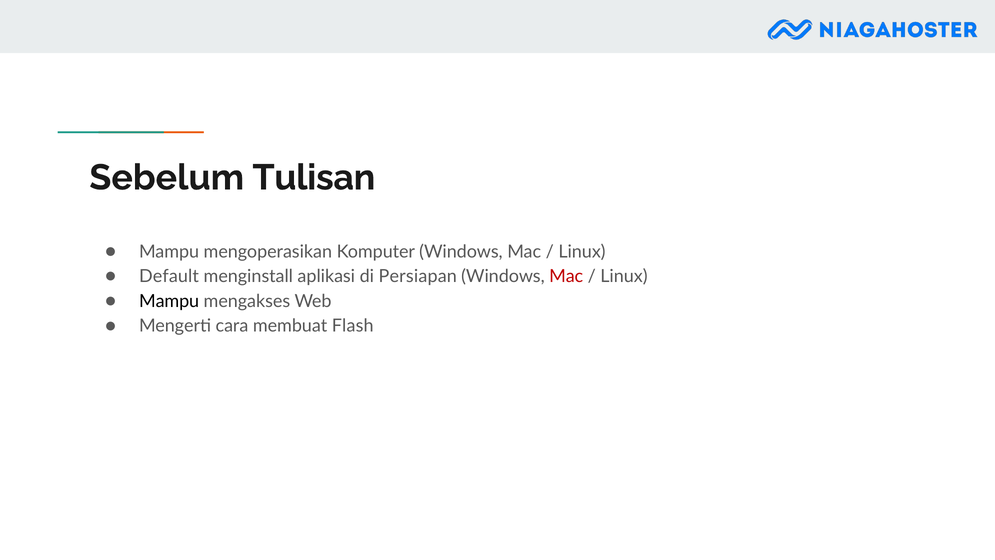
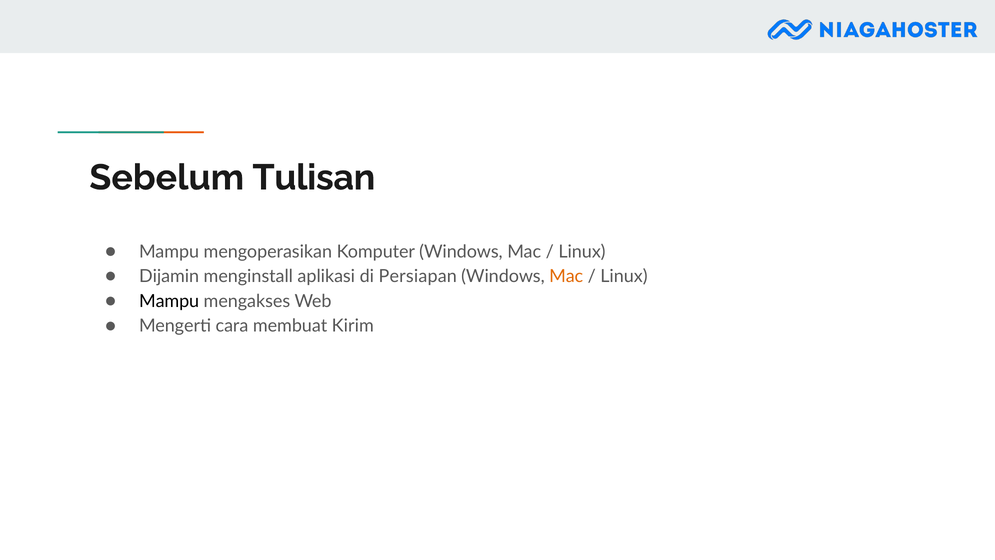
Default: Default -> Dijamin
Mac at (566, 276) colour: red -> orange
Flash: Flash -> Kirim
